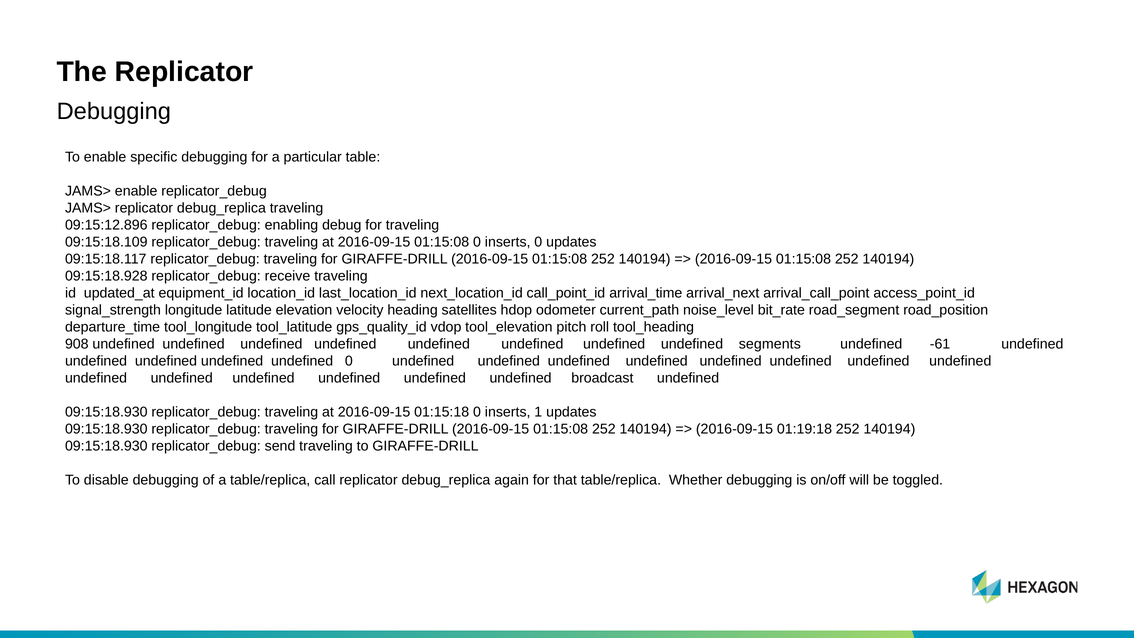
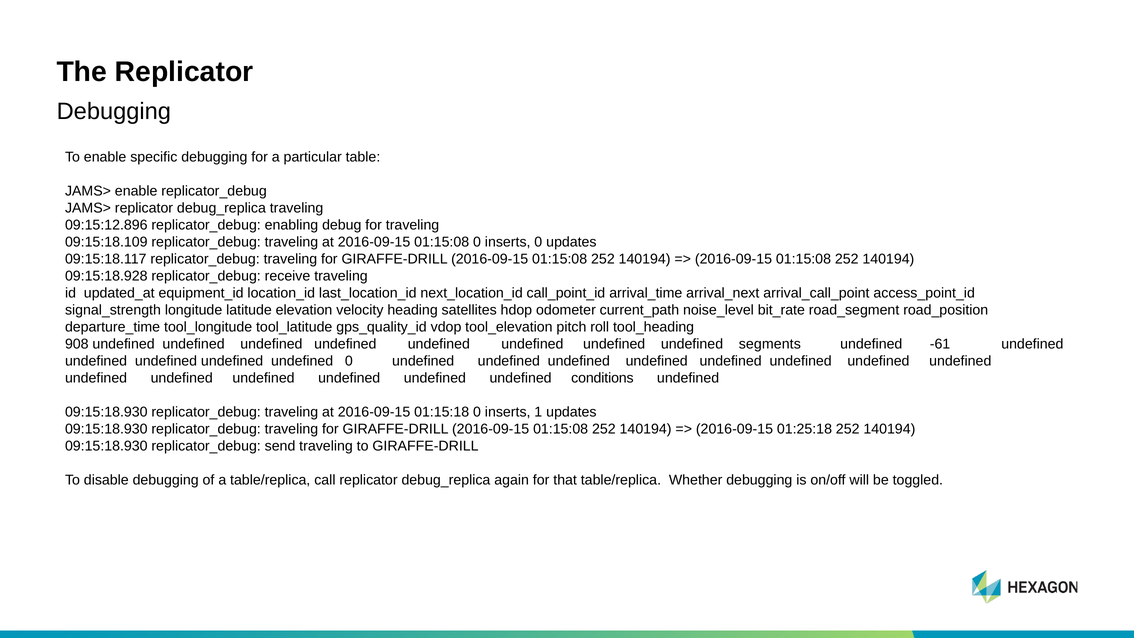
broadcast: broadcast -> conditions
01:19:18: 01:19:18 -> 01:25:18
